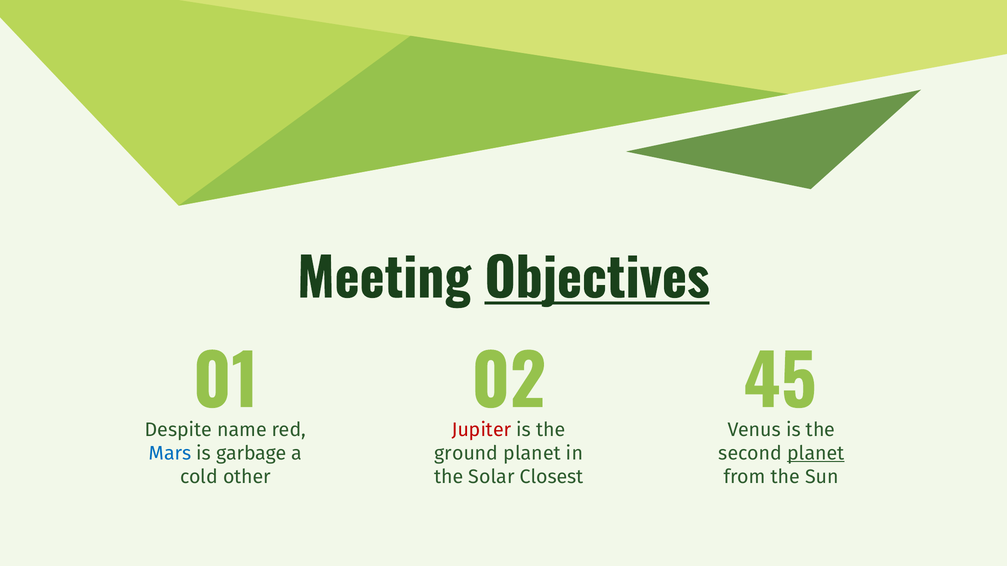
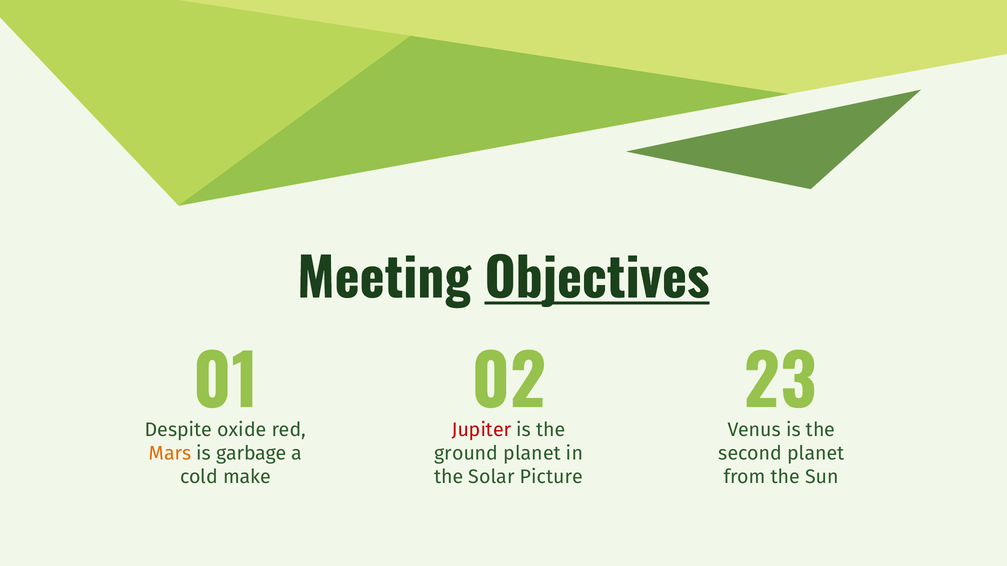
45: 45 -> 23
name: name -> oxide
Mars colour: blue -> orange
planet at (816, 454) underline: present -> none
other: other -> make
Closest: Closest -> Picture
